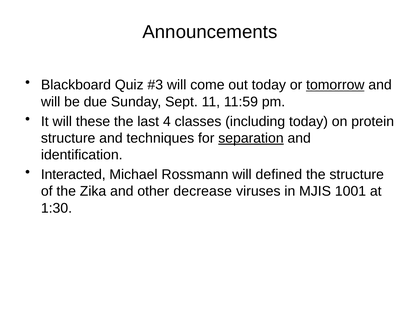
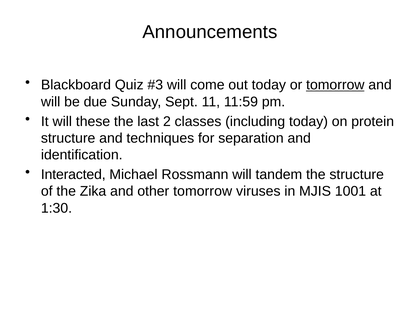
4: 4 -> 2
separation underline: present -> none
defined: defined -> tandem
other decrease: decrease -> tomorrow
